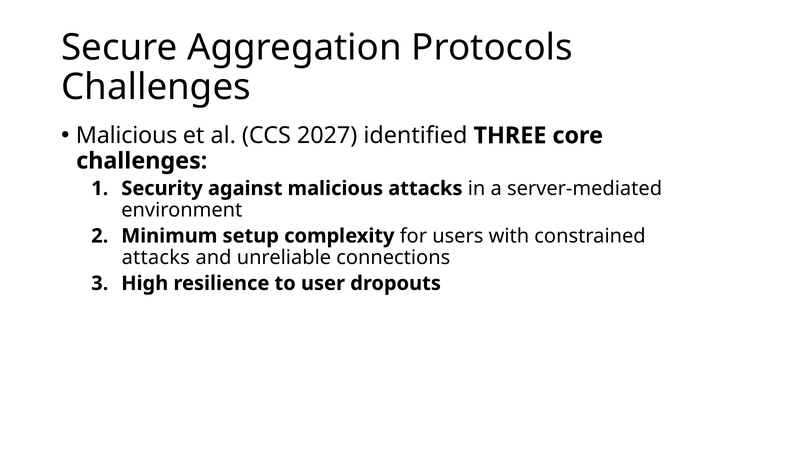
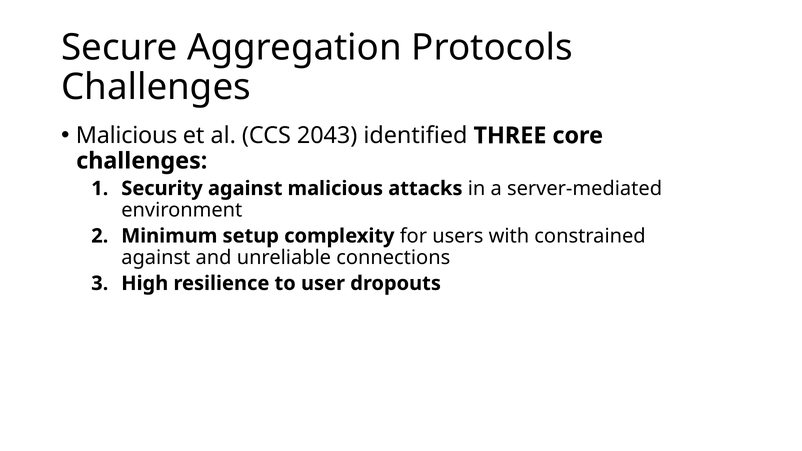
2027: 2027 -> 2043
attacks at (156, 258): attacks -> against
